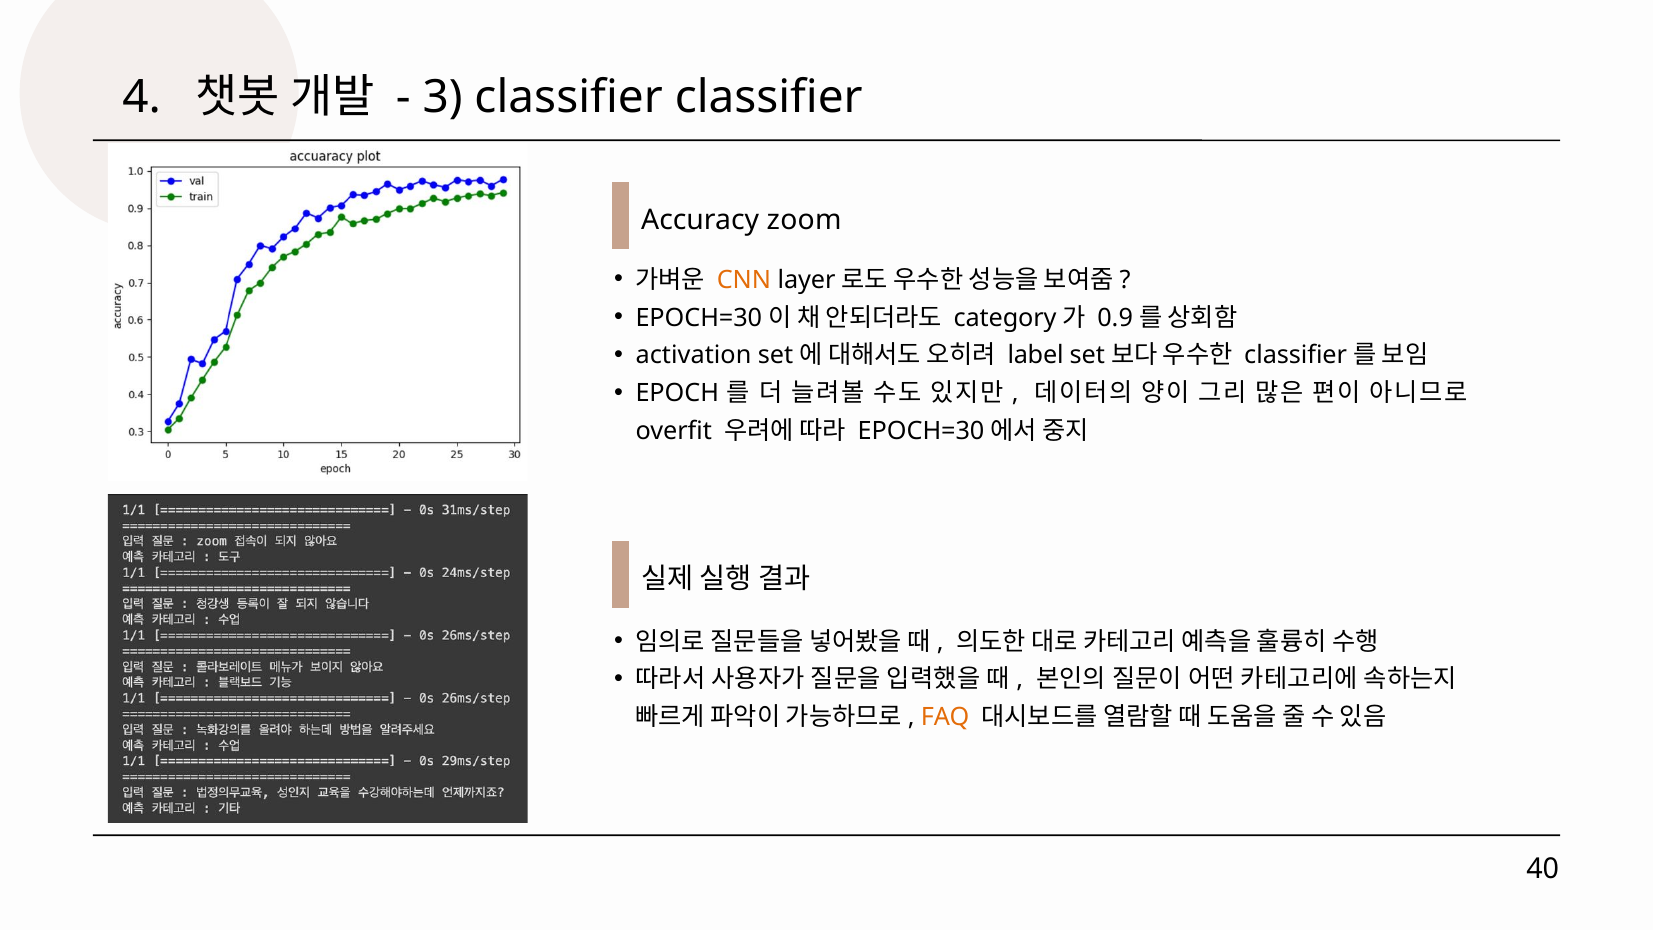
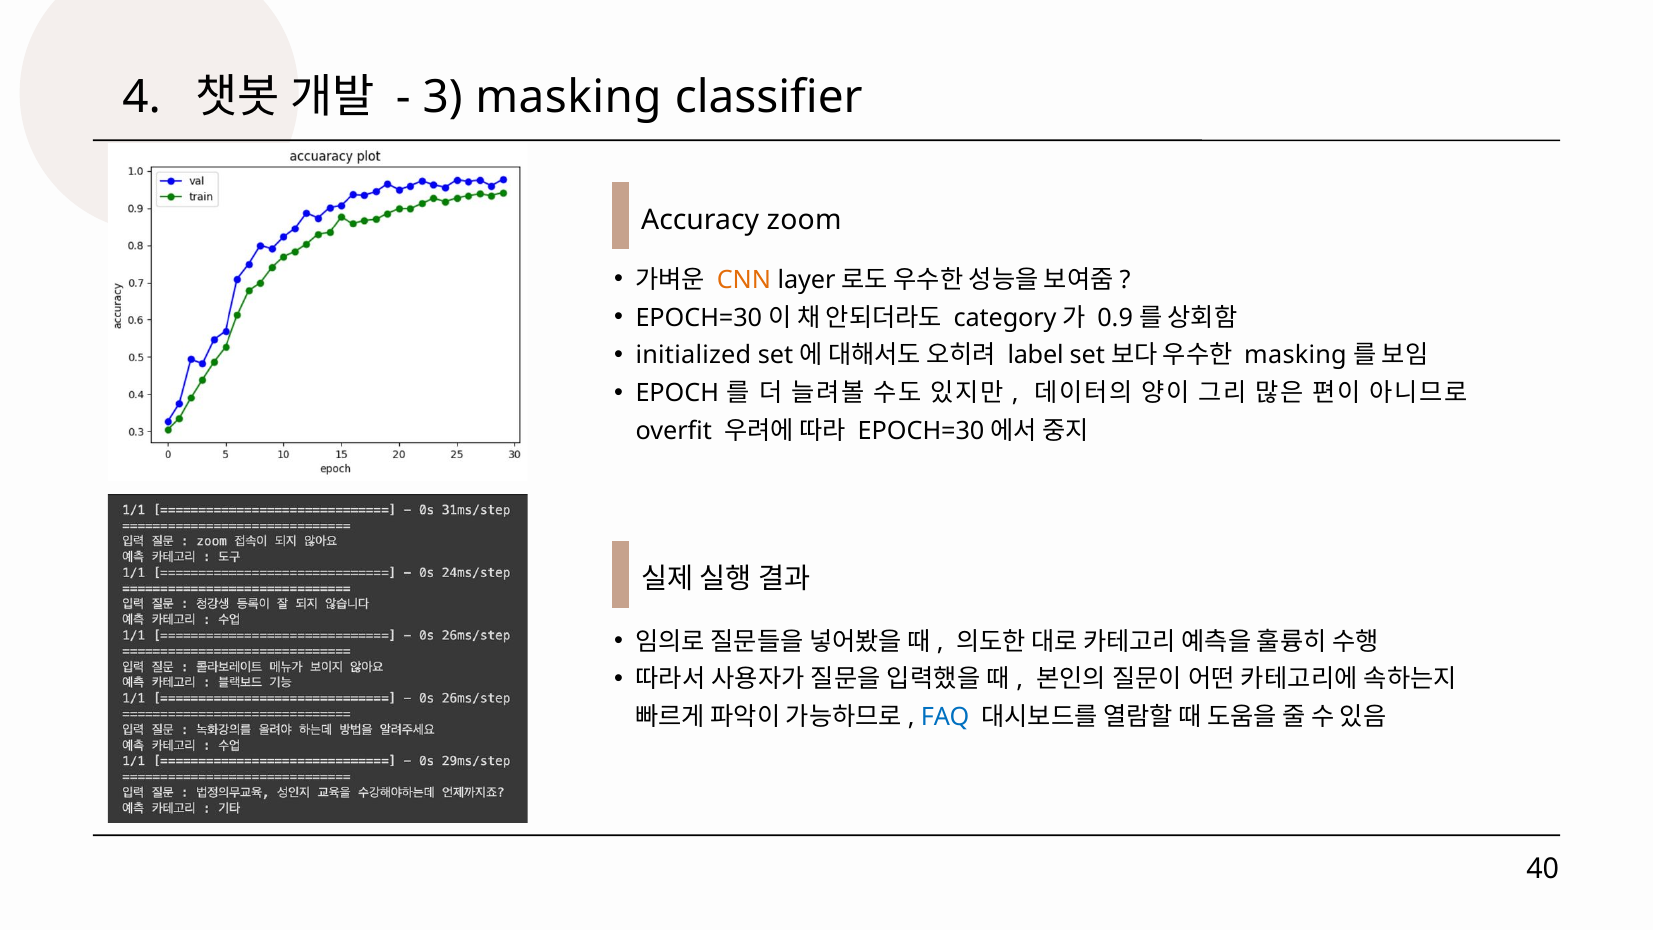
3 classifier: classifier -> masking
activation: activation -> initialized
classifier at (1296, 356): classifier -> masking
FAQ colour: orange -> blue
